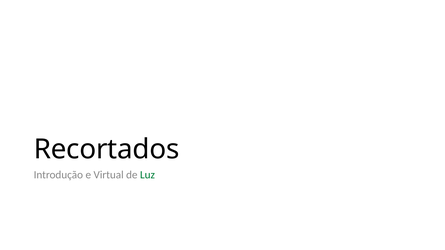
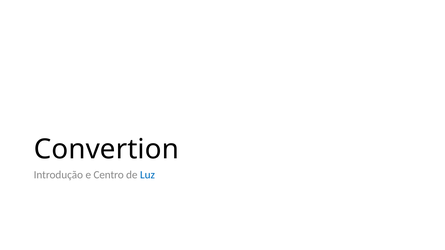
Recortados: Recortados -> Convertion
Virtual: Virtual -> Centro
Luz colour: green -> blue
